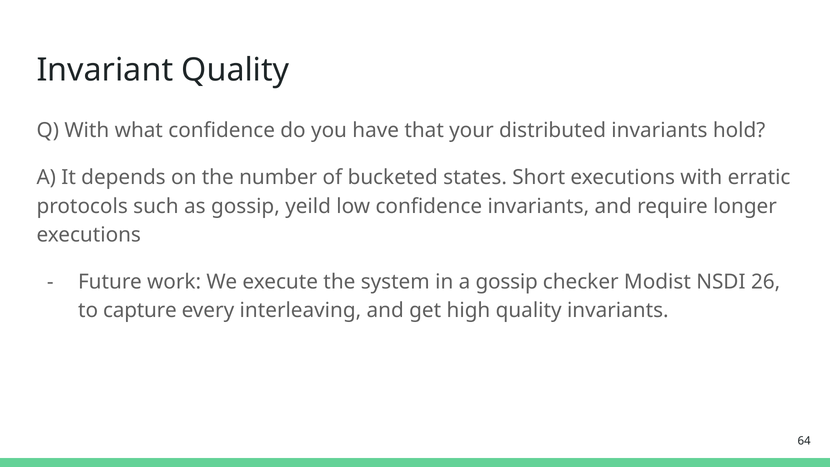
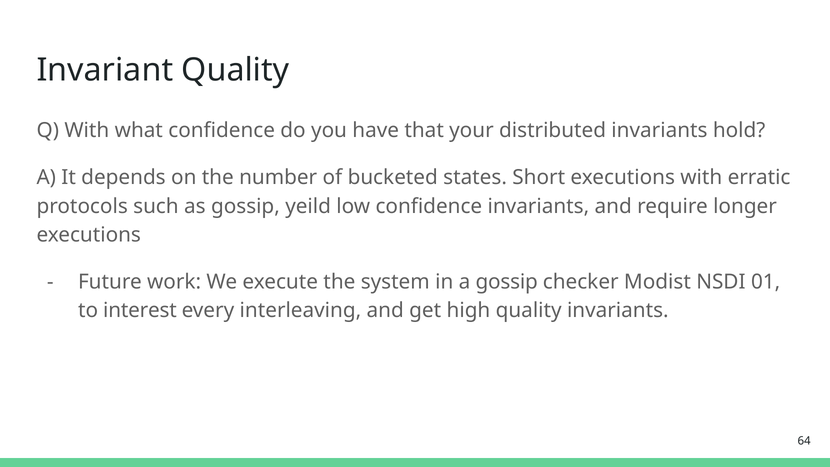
26: 26 -> 01
capture: capture -> interest
